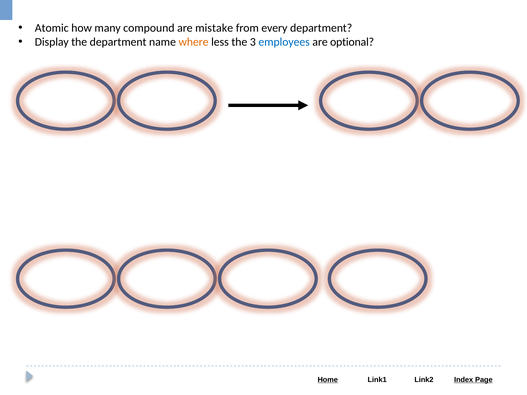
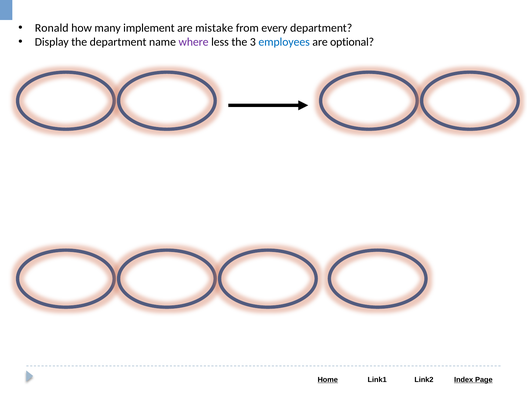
Atomic: Atomic -> Ronald
compound: compound -> implement
where colour: orange -> purple
